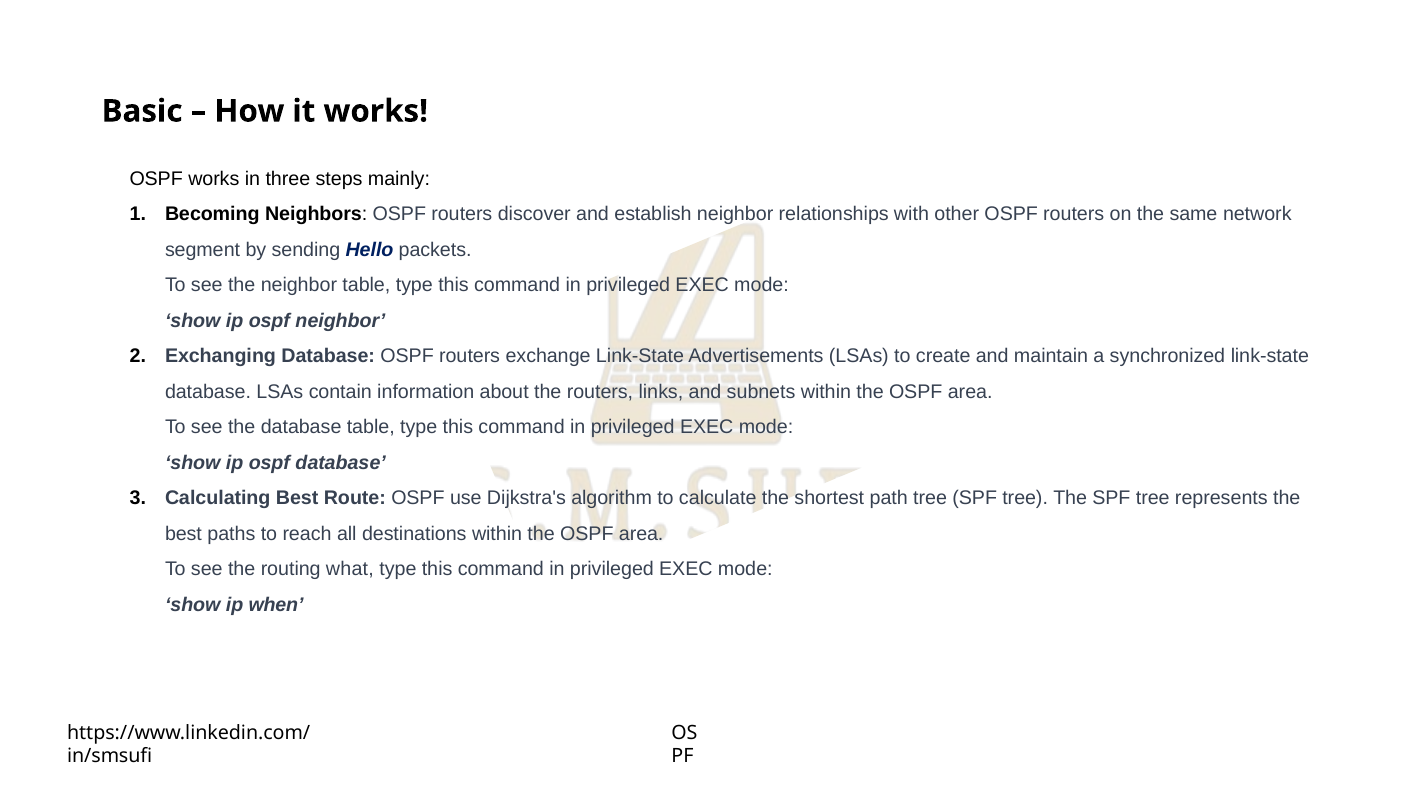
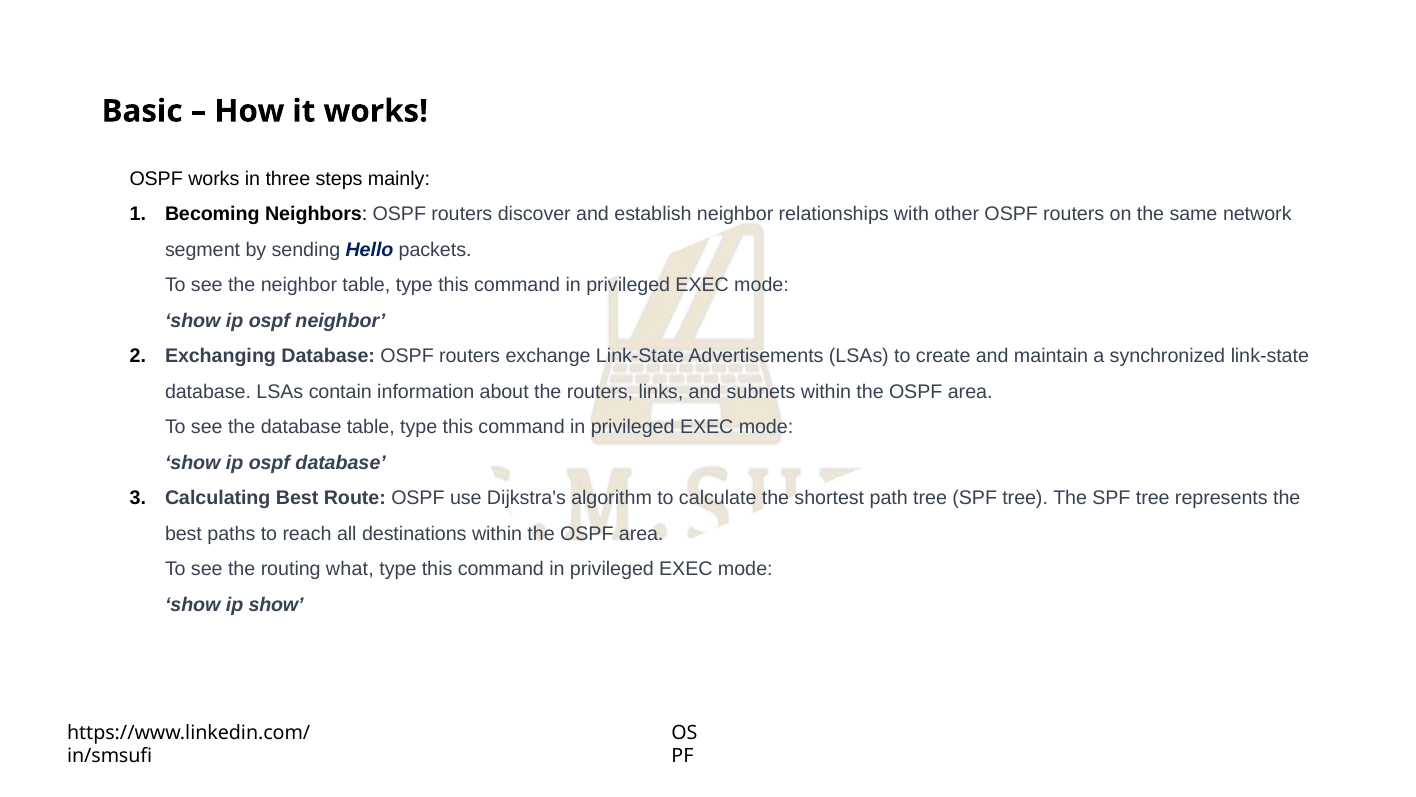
ip when: when -> show
